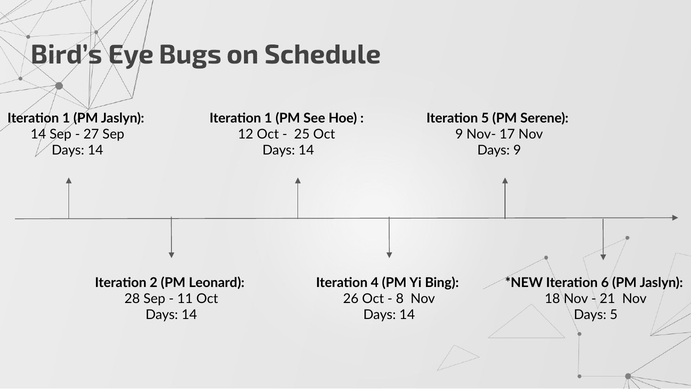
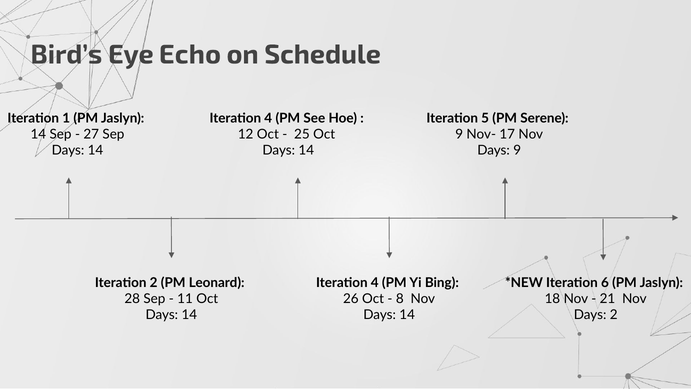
Bugs: Bugs -> Echo
1 at (268, 118): 1 -> 4
Days 5: 5 -> 2
